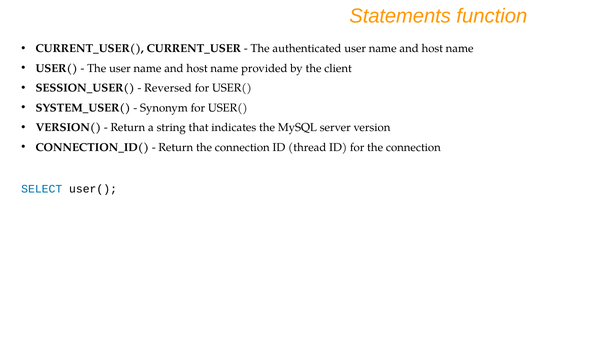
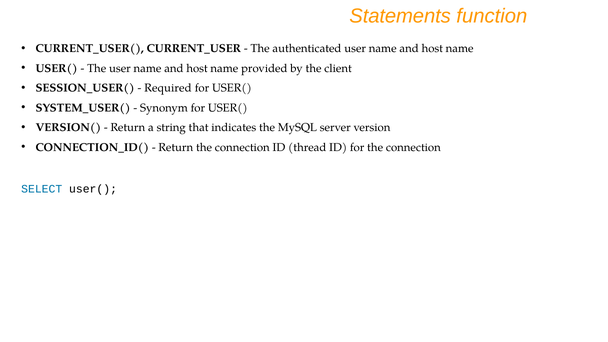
Reversed: Reversed -> Required
